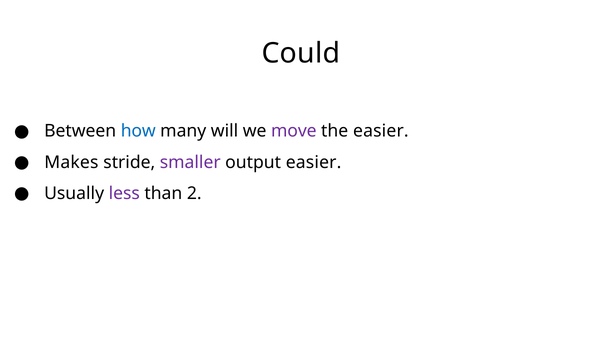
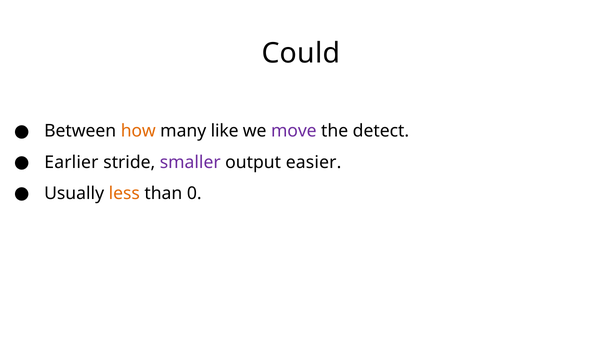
how colour: blue -> orange
will: will -> like
the easier: easier -> detect
Makes: Makes -> Earlier
less colour: purple -> orange
2: 2 -> 0
